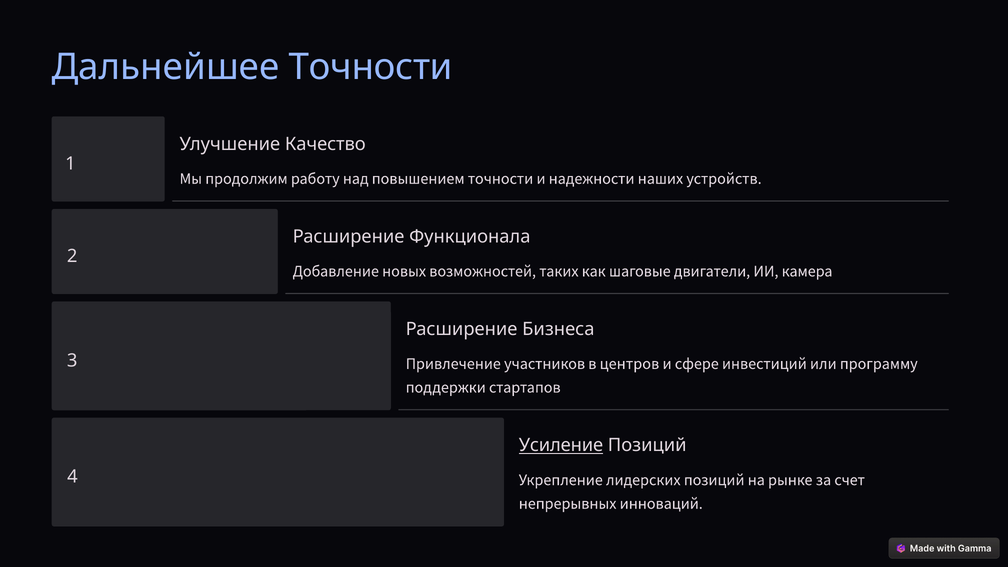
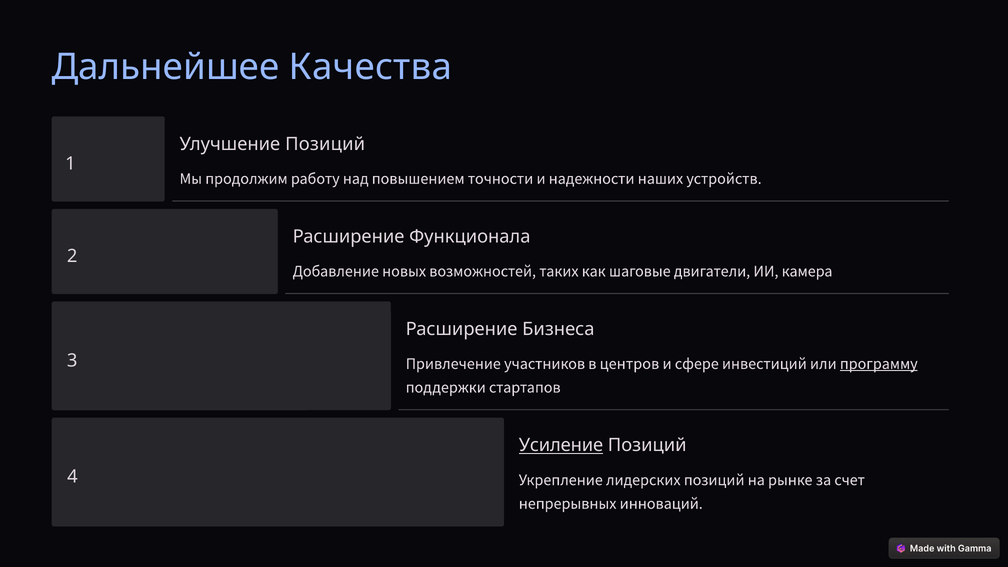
Дальнейшее Точности: Точности -> Качества
Улучшение Качество: Качество -> Позиций
программу underline: none -> present
